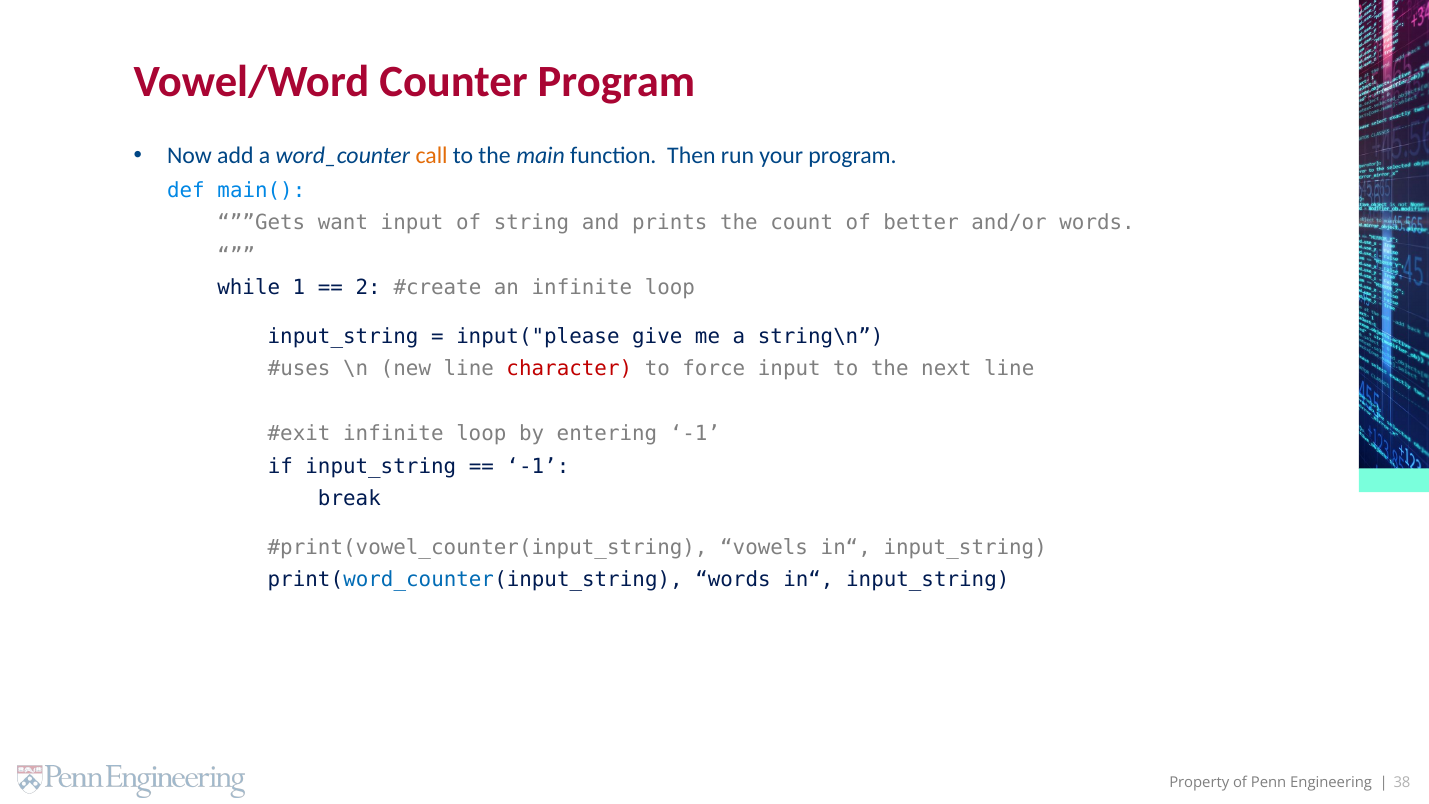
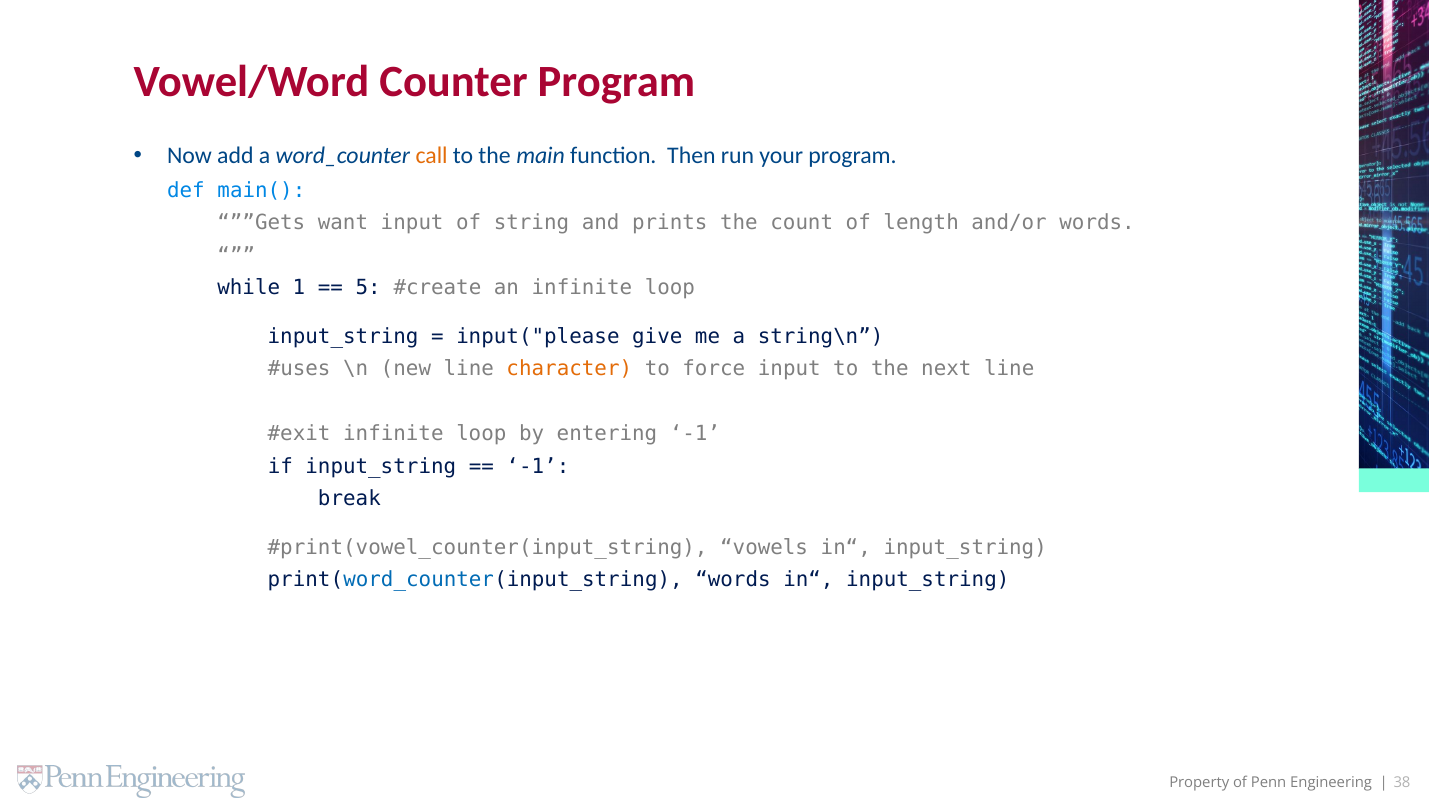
better: better -> length
2: 2 -> 5
character colour: red -> orange
